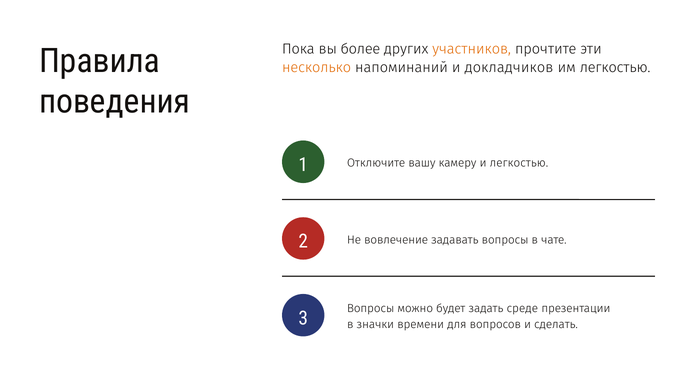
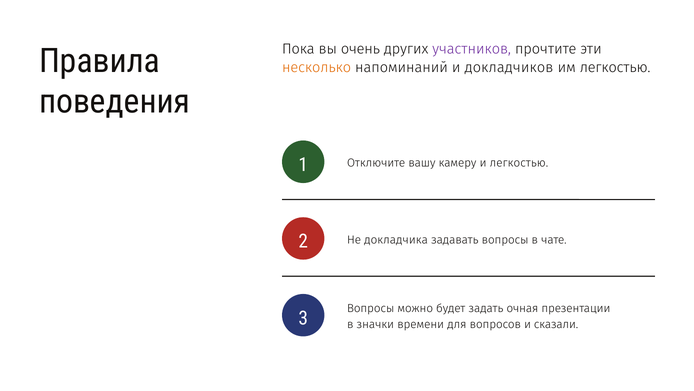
более: более -> очень
участников colour: orange -> purple
вовлечение: вовлечение -> докладчика
среде: среде -> очная
сделать: сделать -> сказали
